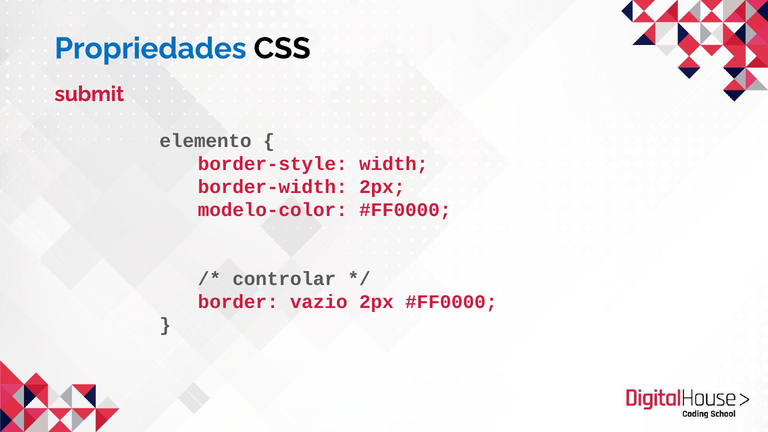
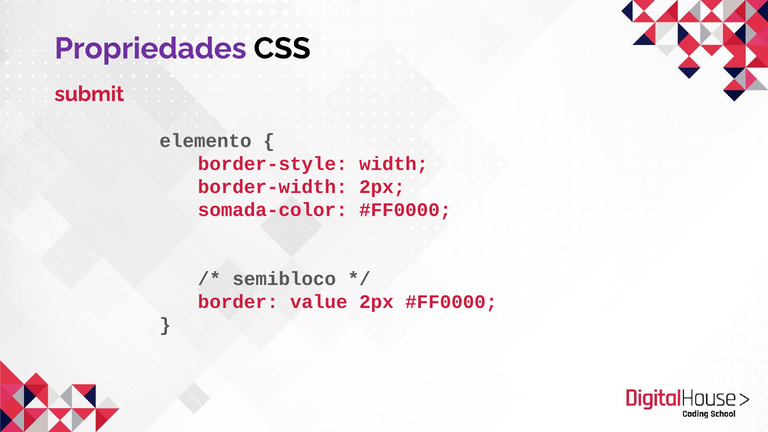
Propriedades colour: blue -> purple
modelo-color: modelo-color -> somada-color
controlar: controlar -> semibloco
vazio: vazio -> value
